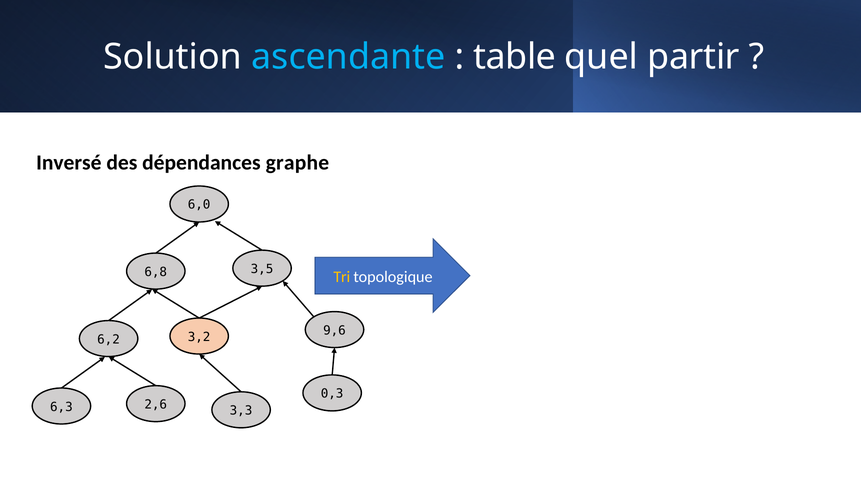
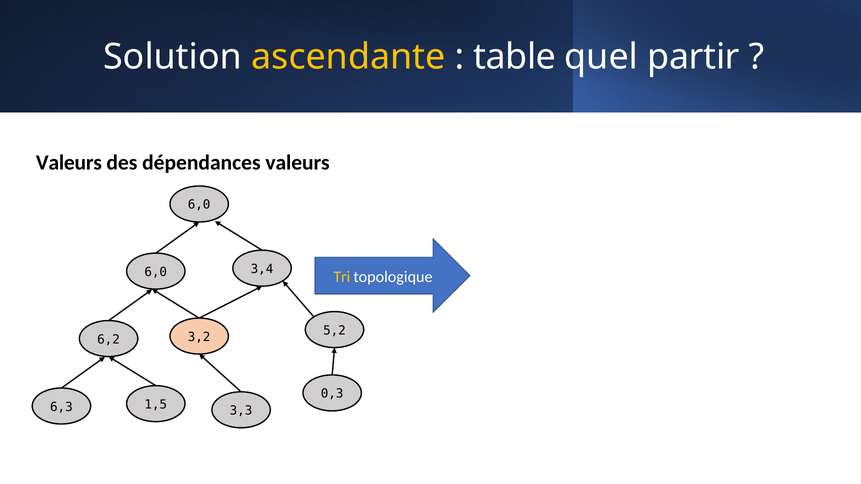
ascendante colour: light blue -> yellow
Inversé at (69, 163): Inversé -> Valeurs
dépendances graphe: graphe -> valeurs
3,5: 3,5 -> 3,4
6,8 at (156, 272): 6,8 -> 6,0
9,6: 9,6 -> 5,2
2,6: 2,6 -> 1,5
